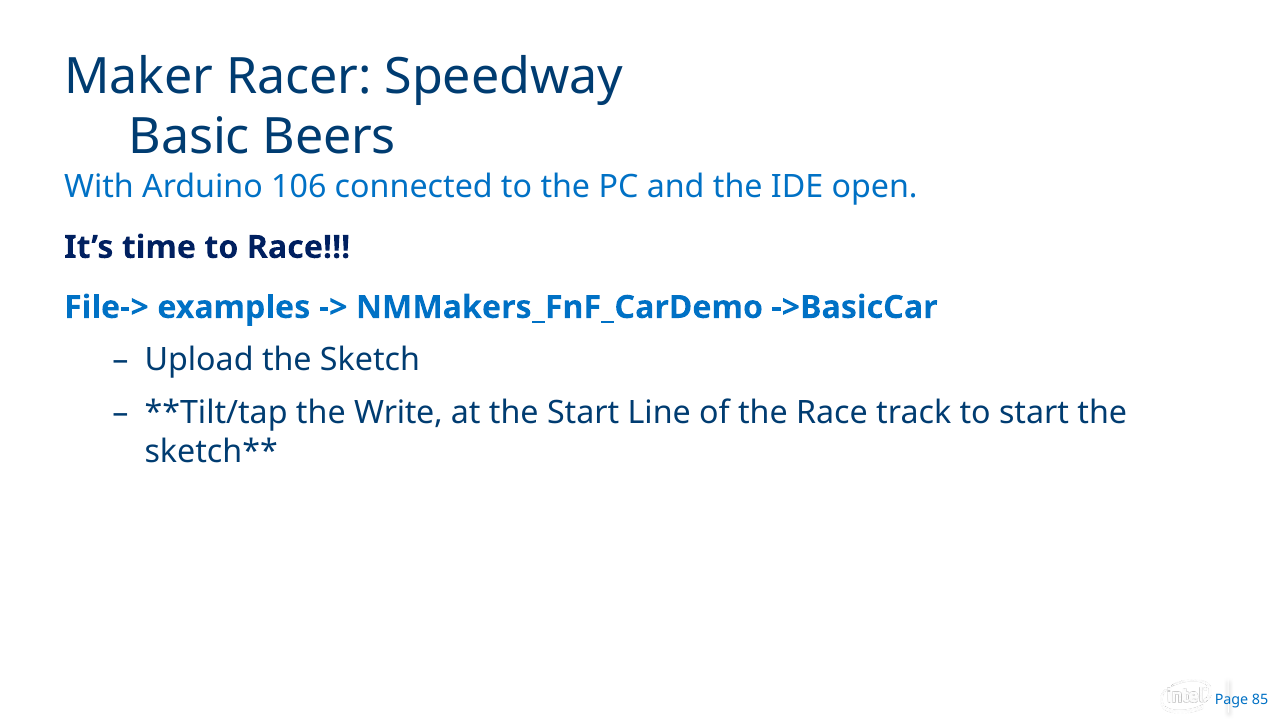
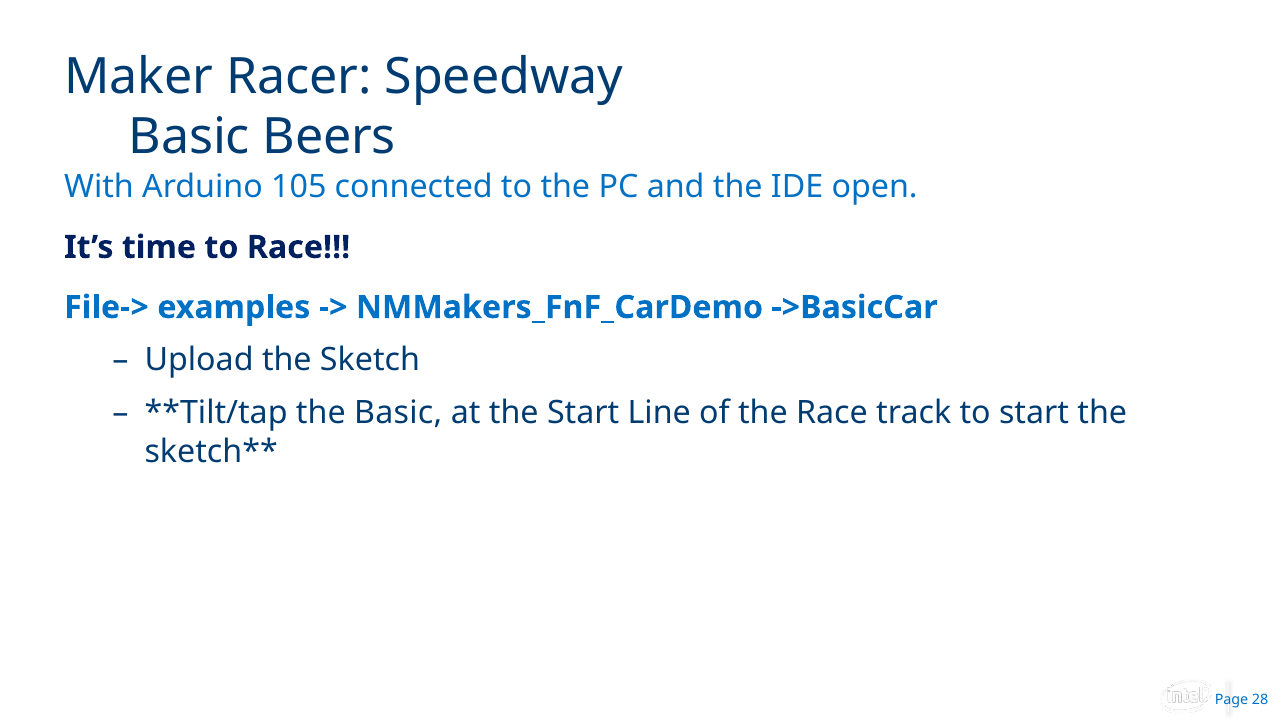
106: 106 -> 105
the Write: Write -> Basic
85: 85 -> 28
